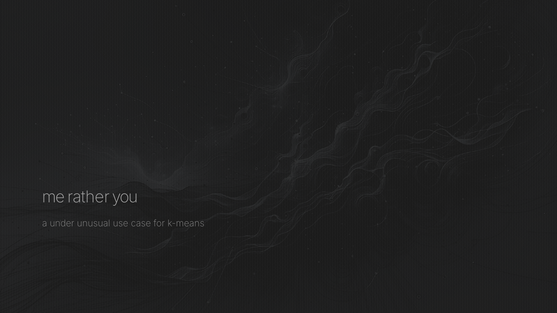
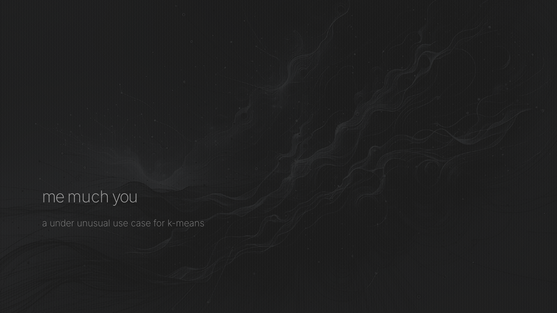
rather: rather -> much
